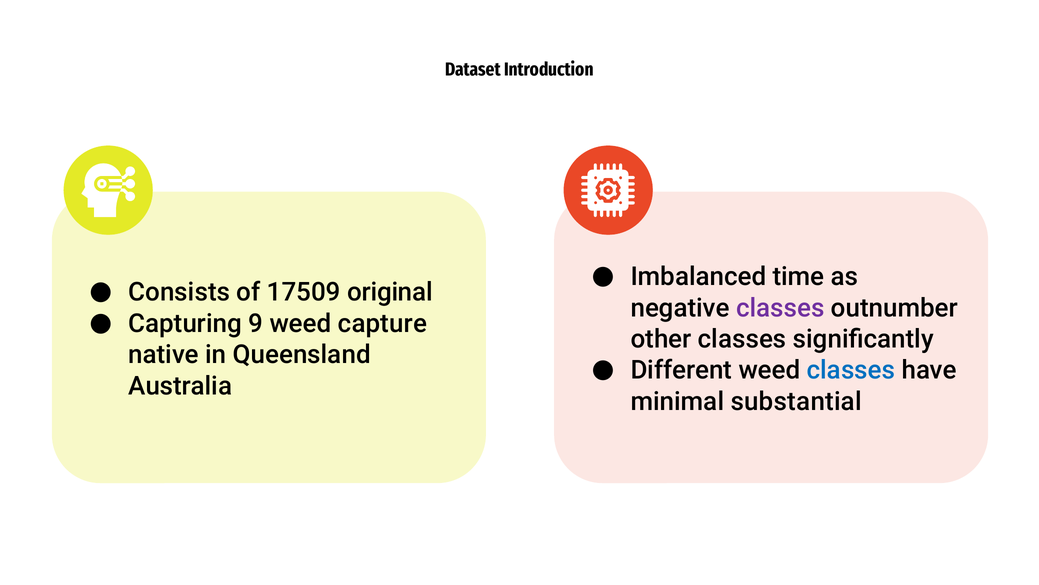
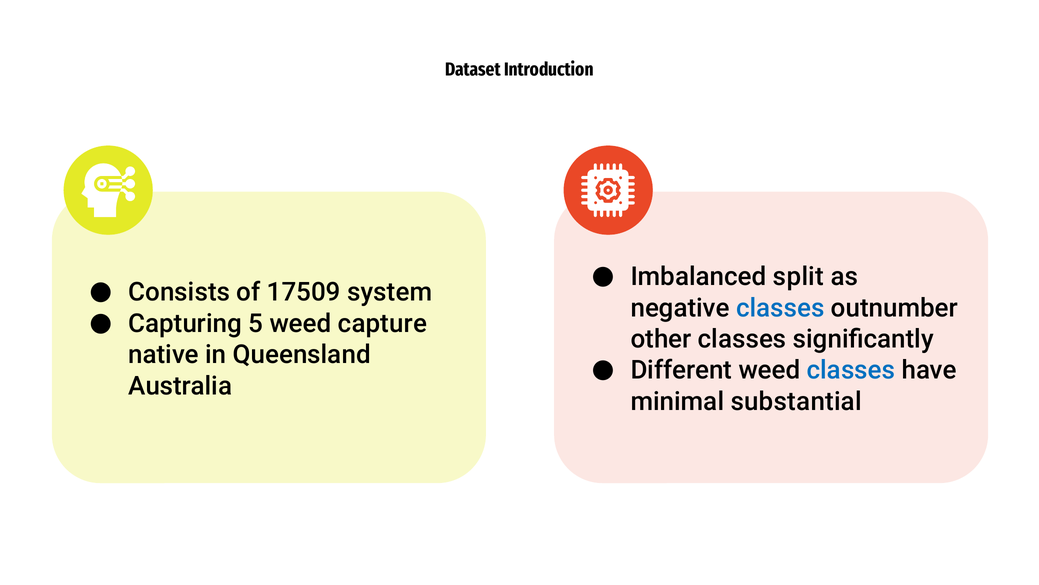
time: time -> split
original: original -> system
classes at (780, 308) colour: purple -> blue
9: 9 -> 5
